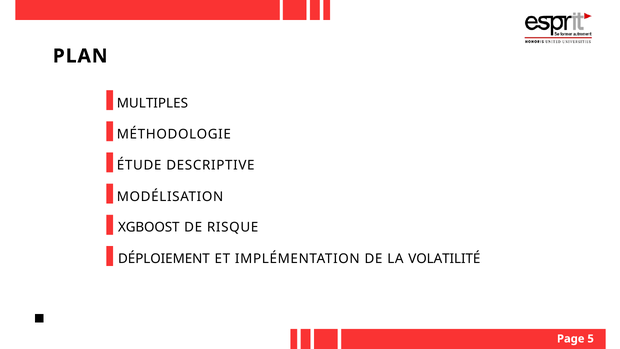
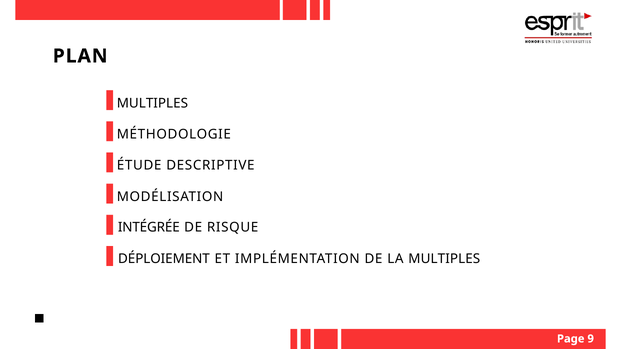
XGBOOST: XGBOOST -> INTÉGRÉE
LA VOLATILITÉ: VOLATILITÉ -> MULTIPLES
5: 5 -> 9
